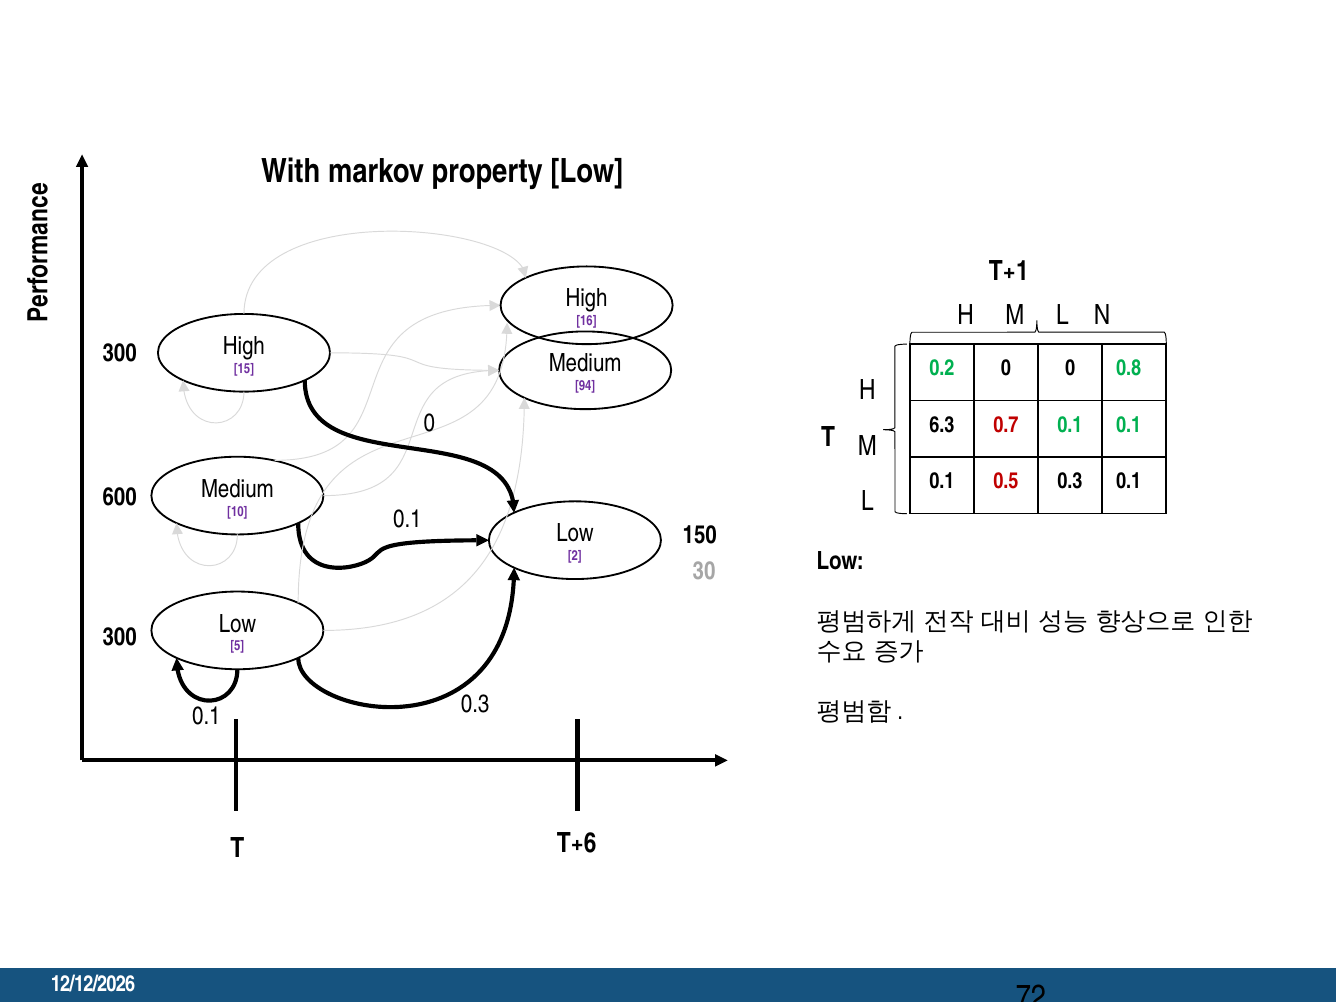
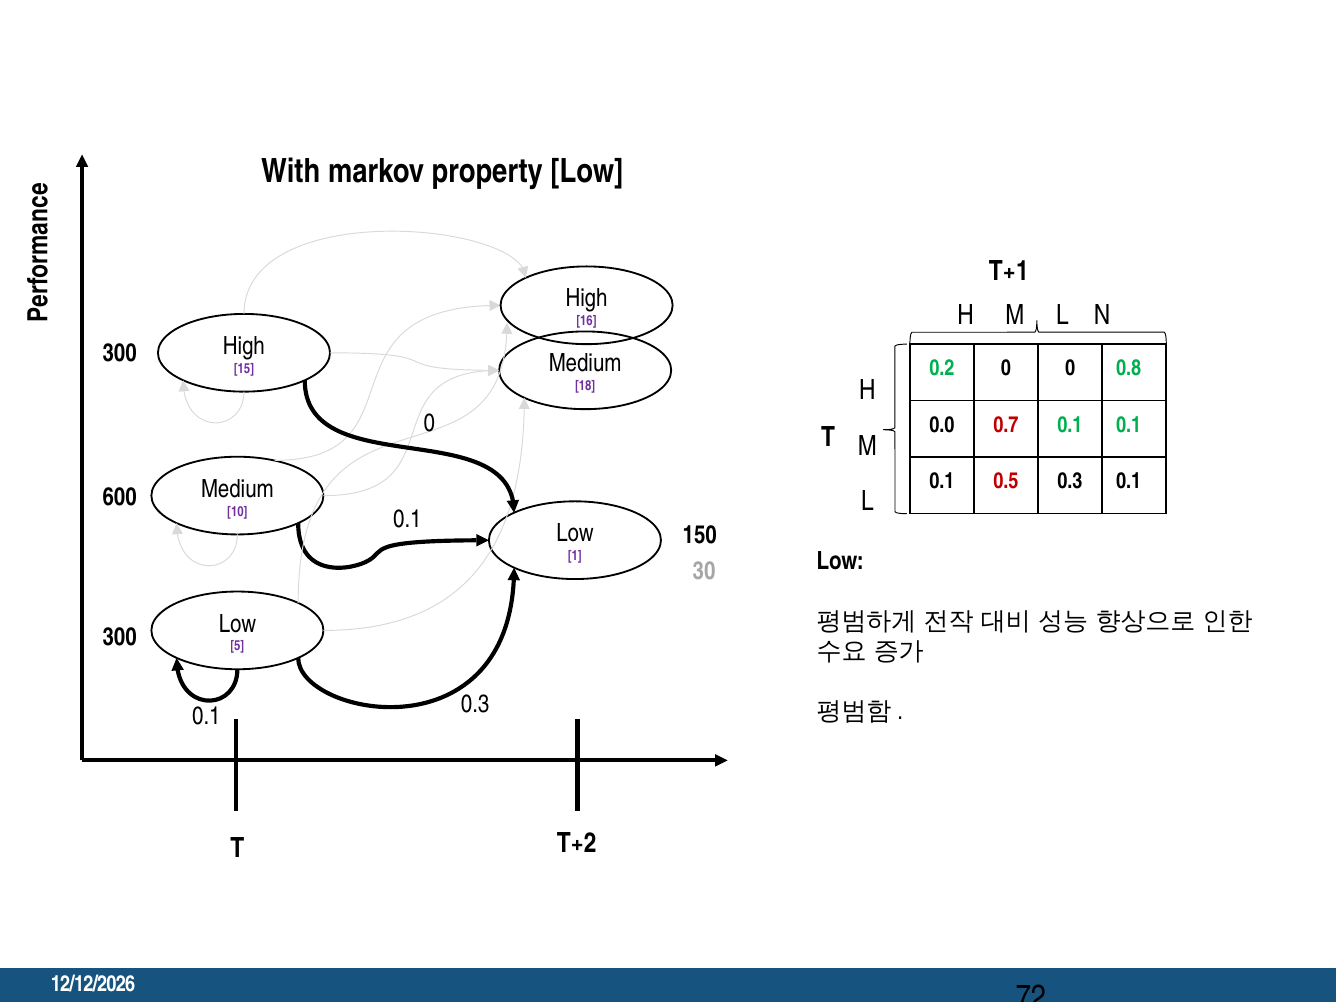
94: 94 -> 18
6.3: 6.3 -> 0.0
2: 2 -> 1
T+6: T+6 -> T+2
